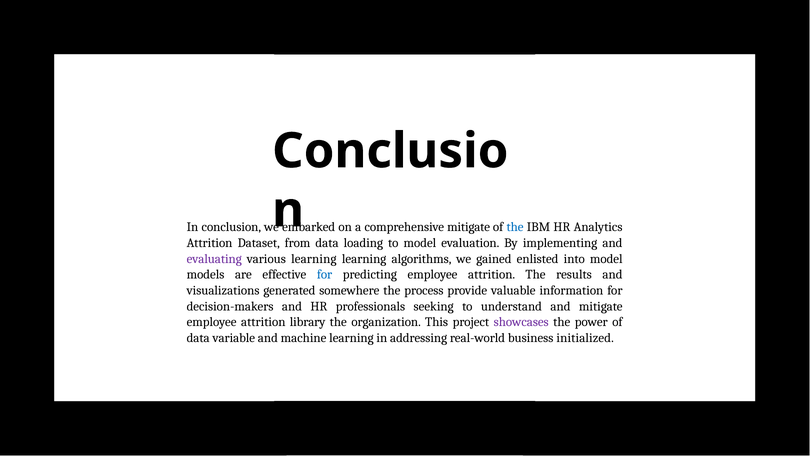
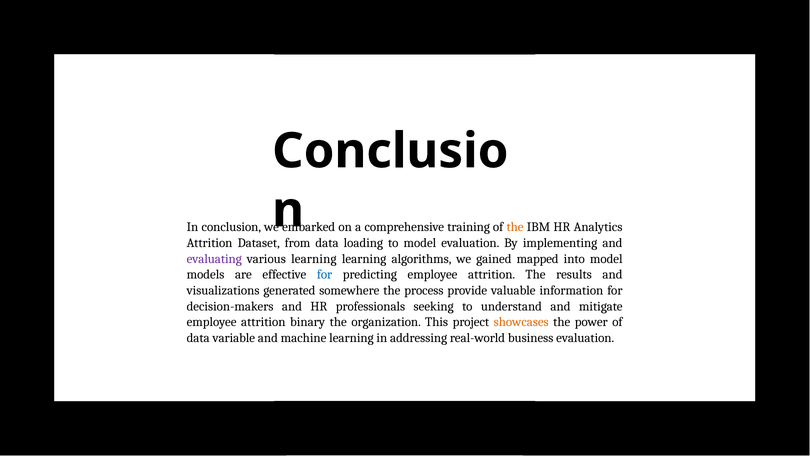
comprehensive mitigate: mitigate -> training
the at (515, 227) colour: blue -> orange
enlisted: enlisted -> mapped
library: library -> binary
showcases colour: purple -> orange
business initialized: initialized -> evaluation
